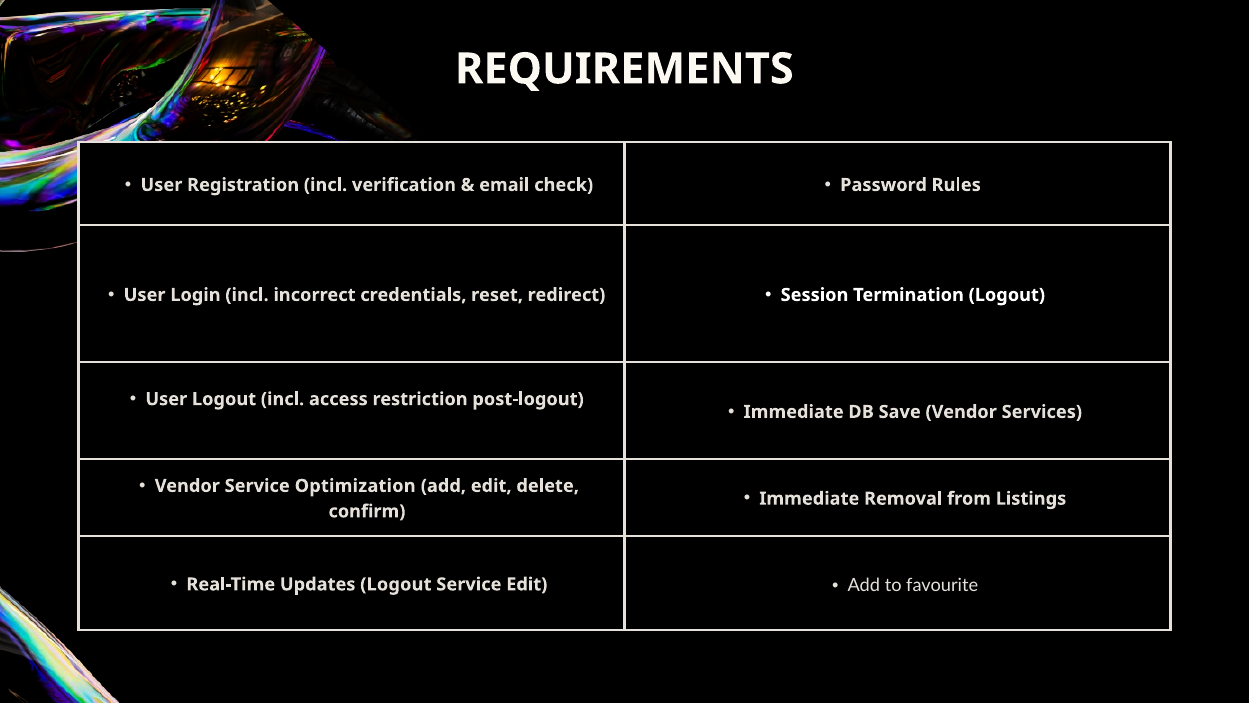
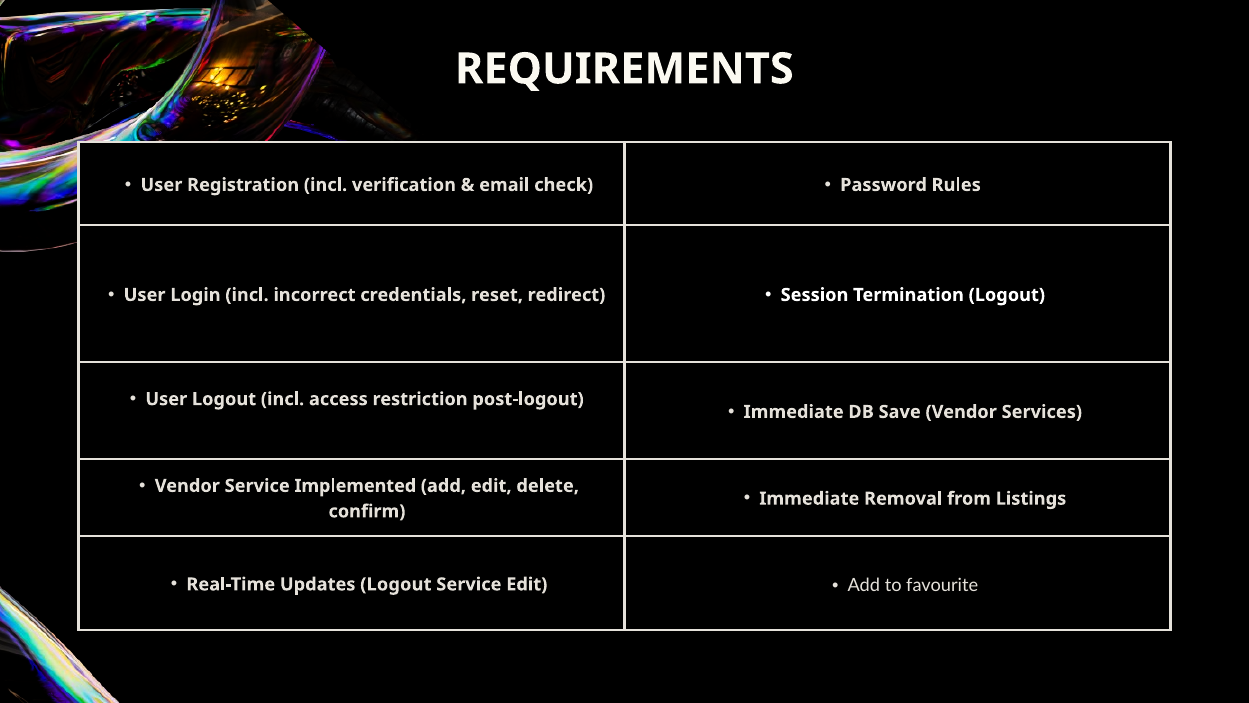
Optimization: Optimization -> Implemented
